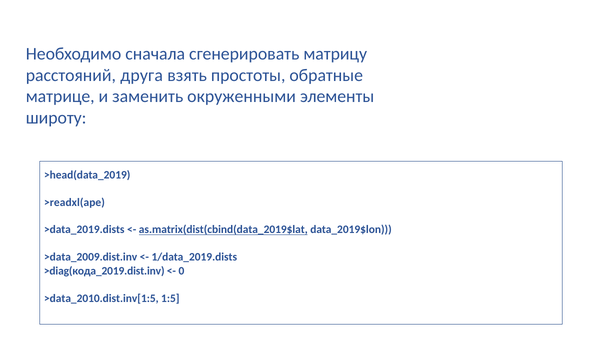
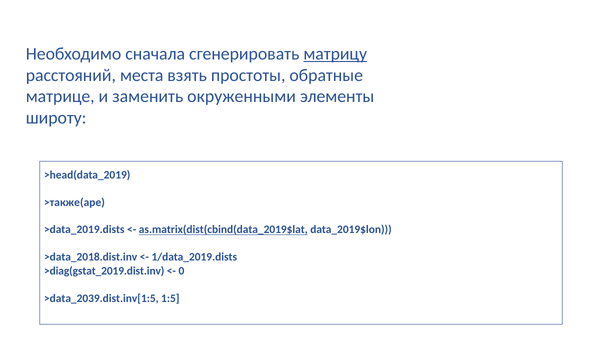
матрицу underline: none -> present
друга: друга -> места
>readxl(ape: >readxl(ape -> >также(ape
>data_2009.dist.inv: >data_2009.dist.inv -> >data_2018.dist.inv
>diag(кода_2019.dist.inv: >diag(кода_2019.dist.inv -> >diag(gstat_2019.dist.inv
>data_2010.dist.inv[1:5: >data_2010.dist.inv[1:5 -> >data_2039.dist.inv[1:5
